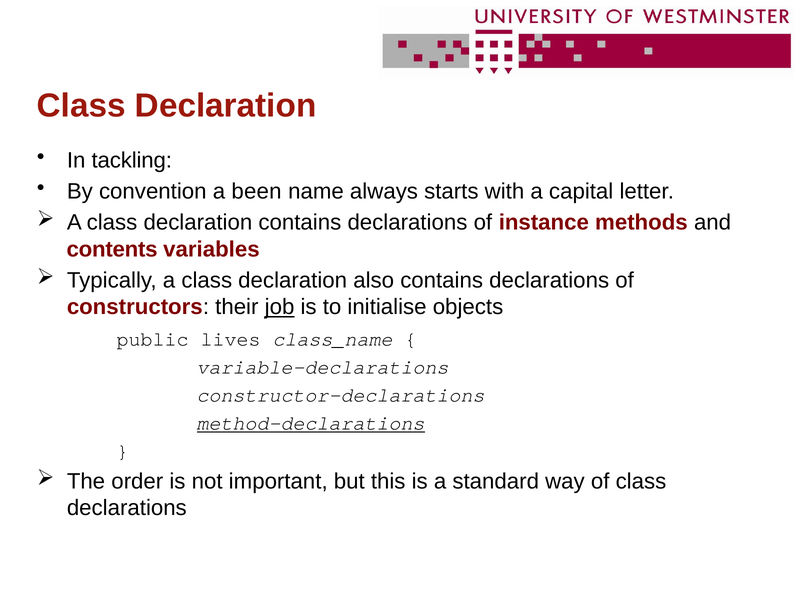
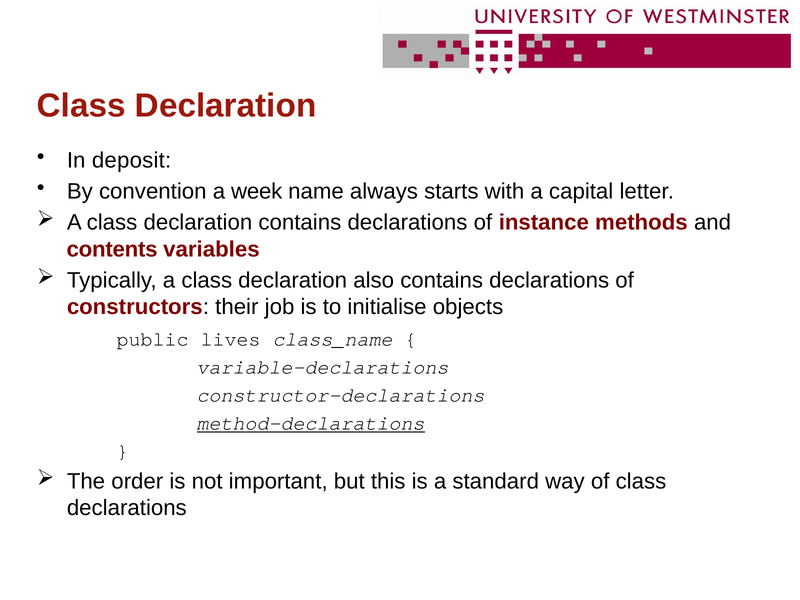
tackling: tackling -> deposit
been: been -> week
job underline: present -> none
